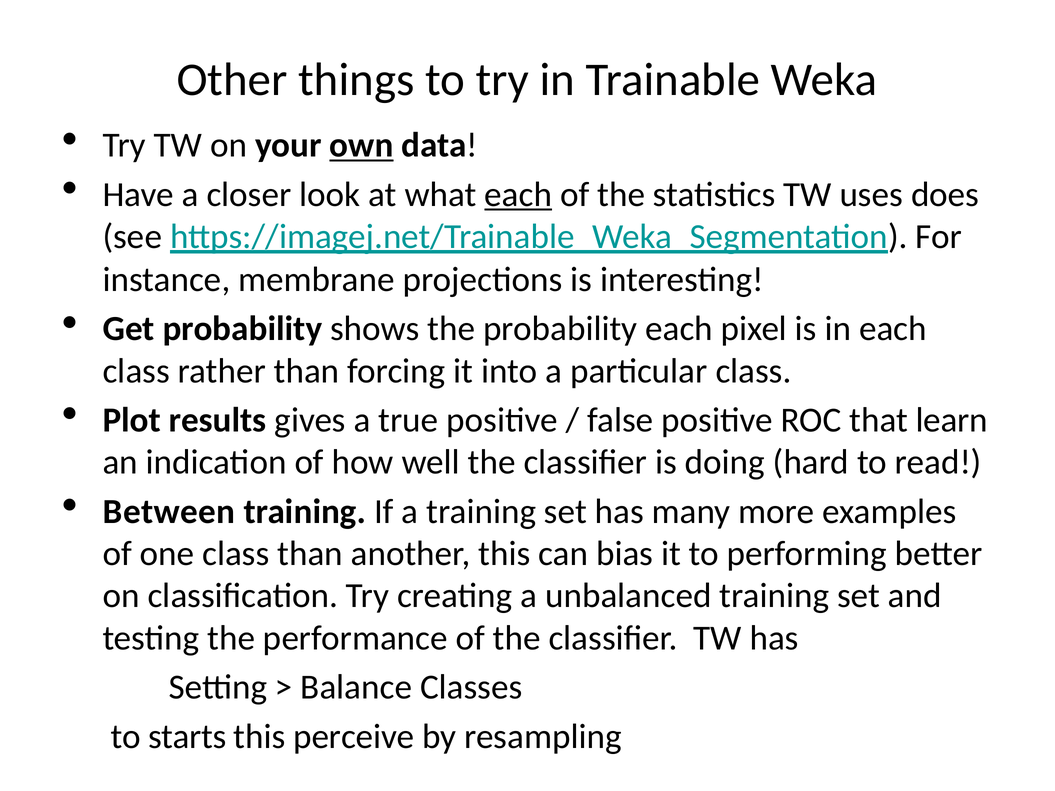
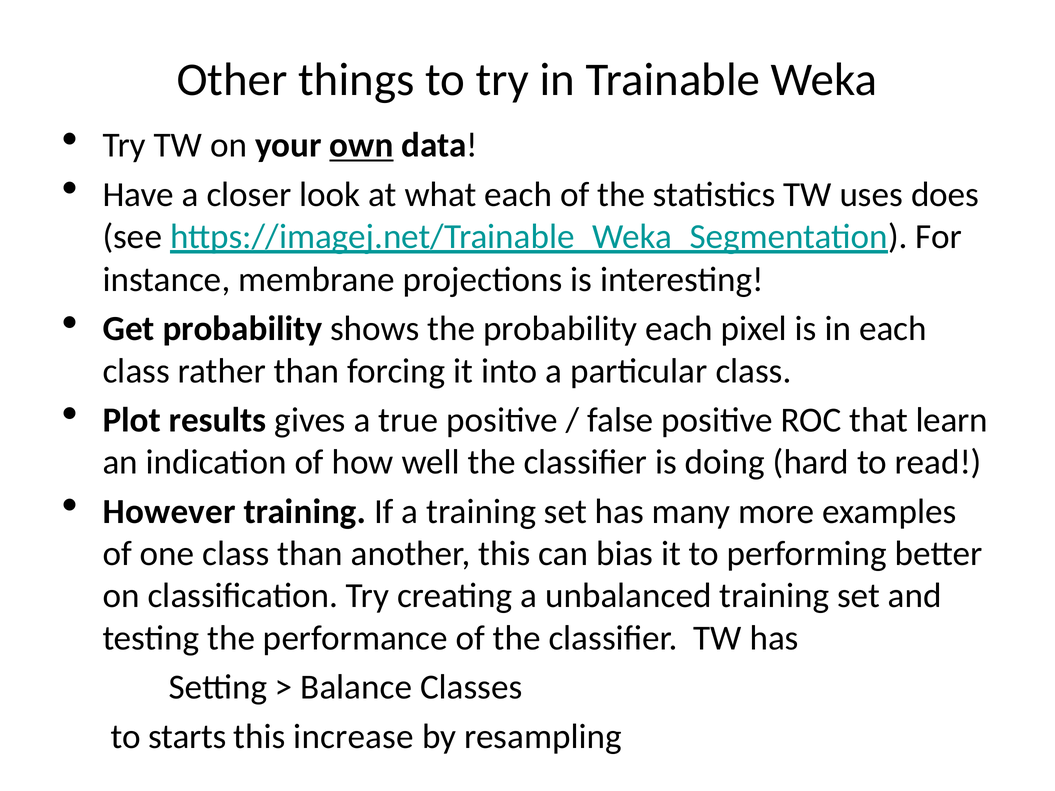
each at (518, 194) underline: present -> none
Between: Between -> However
perceive: perceive -> increase
